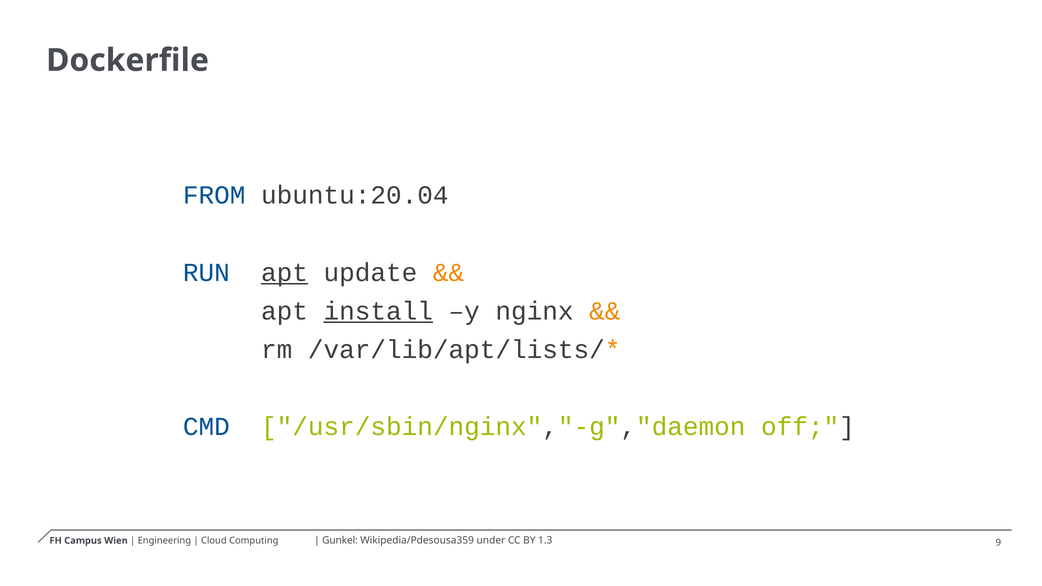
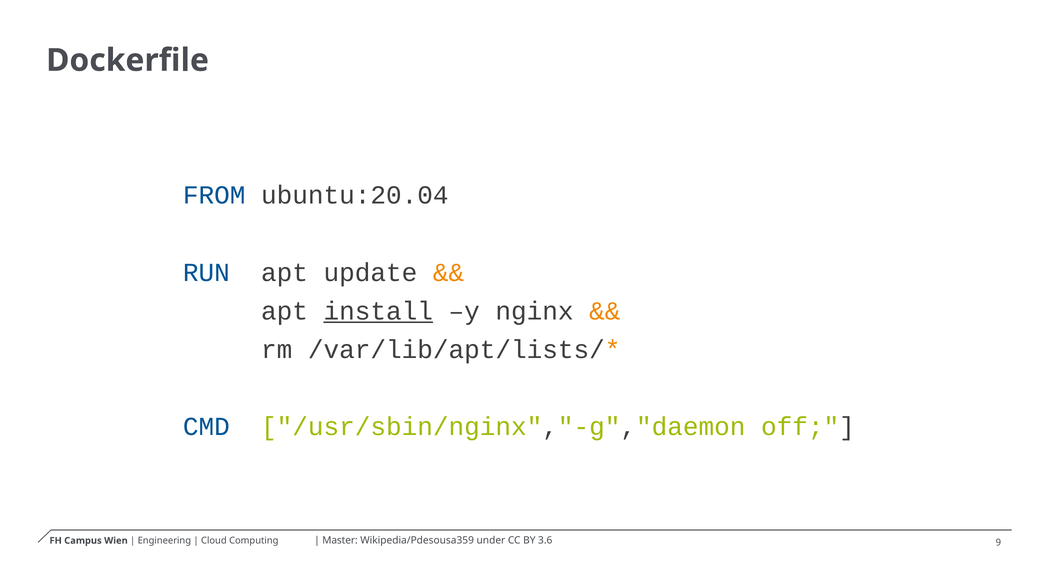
apt at (285, 273) underline: present -> none
Gunkel: Gunkel -> Master
1.3: 1.3 -> 3.6
